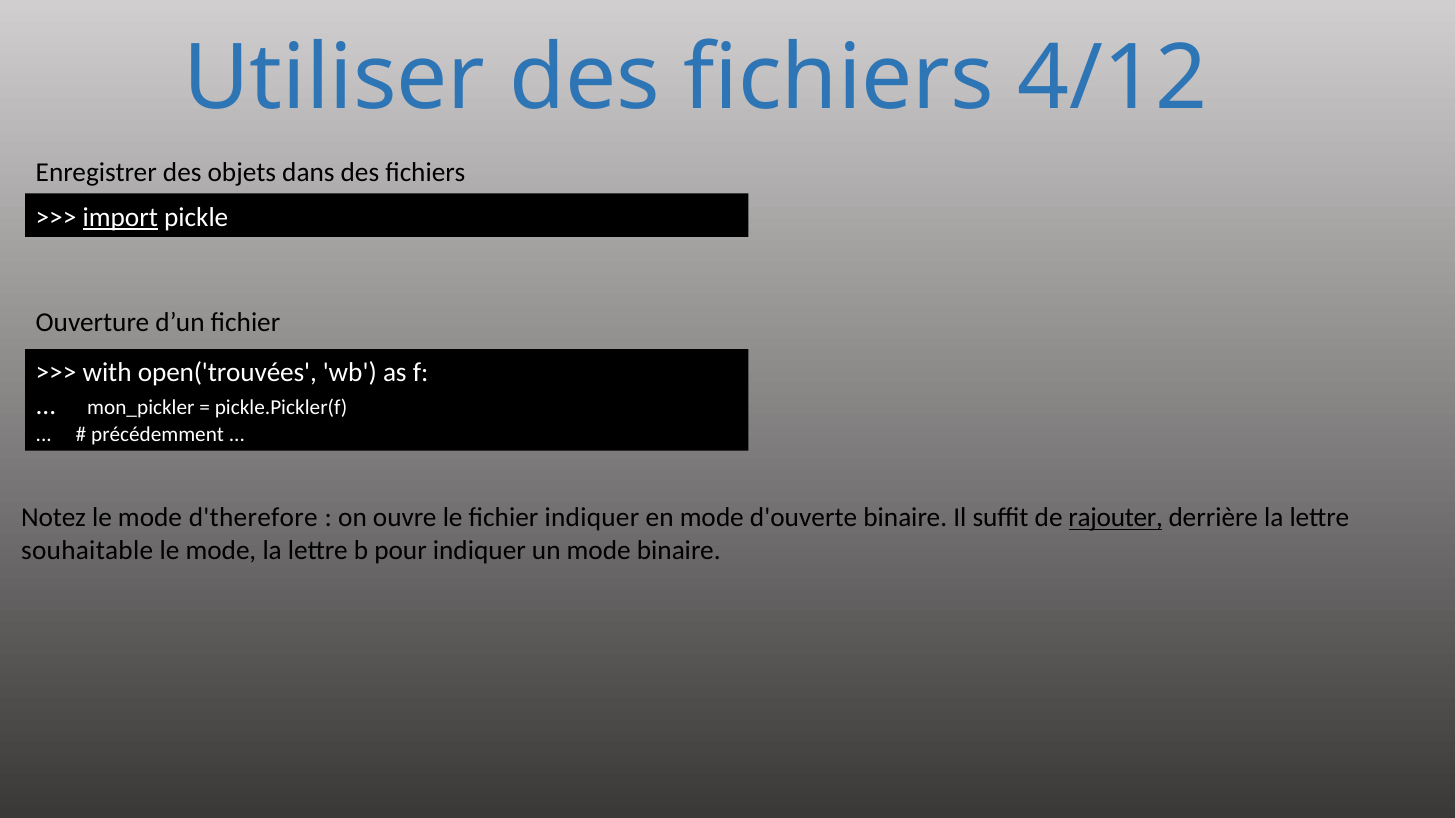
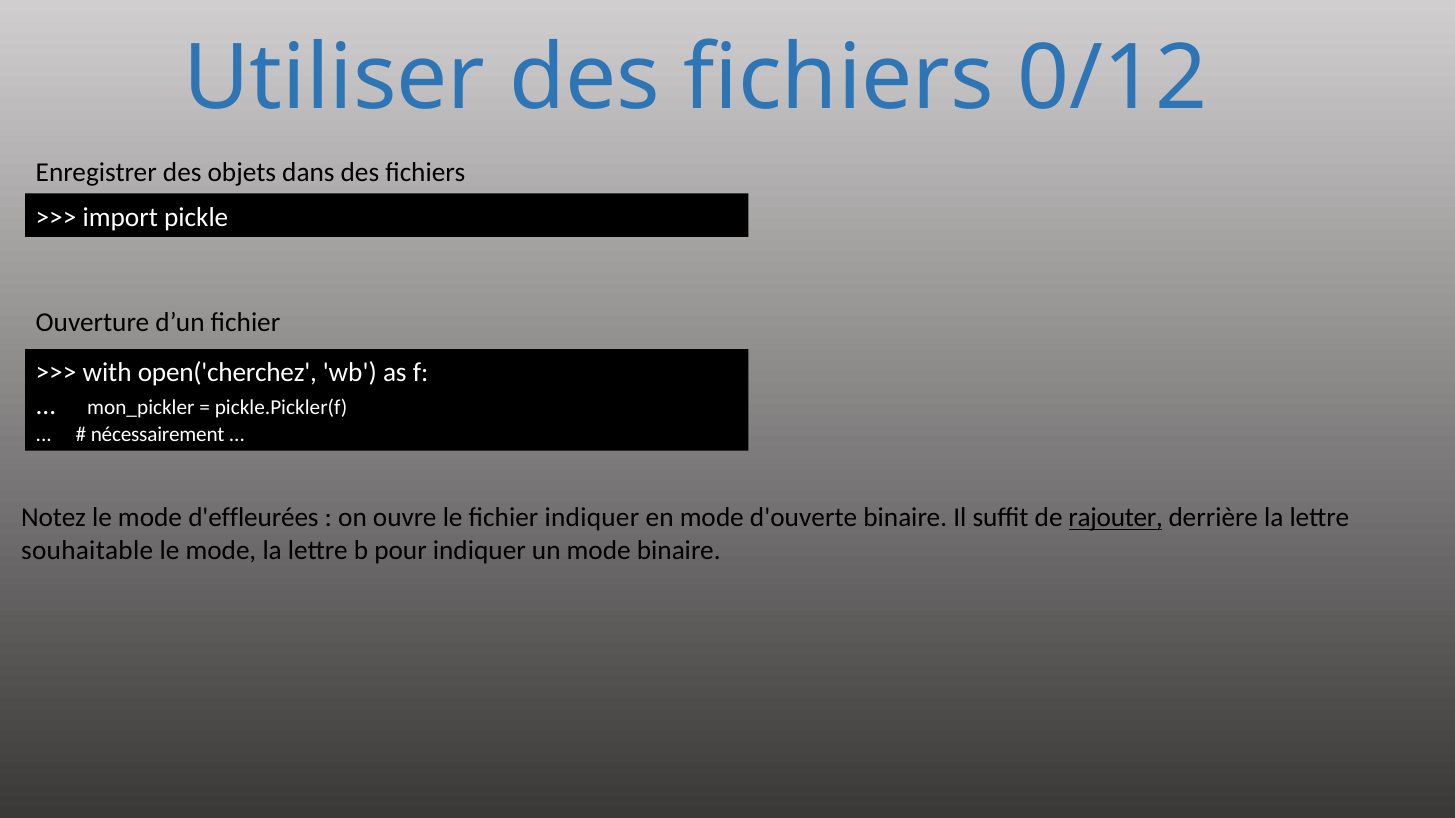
4/12: 4/12 -> 0/12
import underline: present -> none
open('trouvées: open('trouvées -> open('cherchez
précédemment: précédemment -> nécessairement
d'therefore: d'therefore -> d'effleurées
